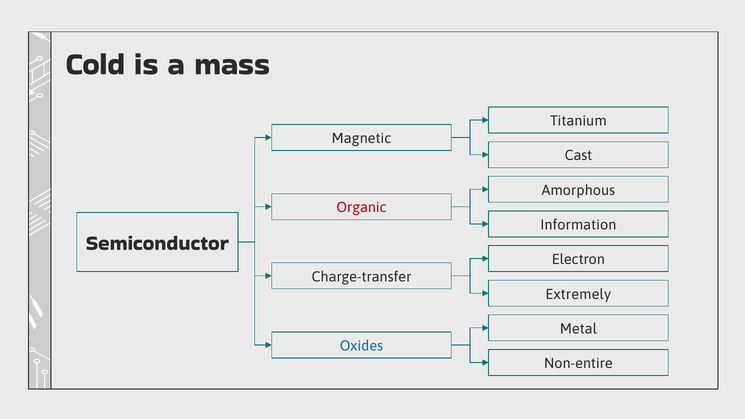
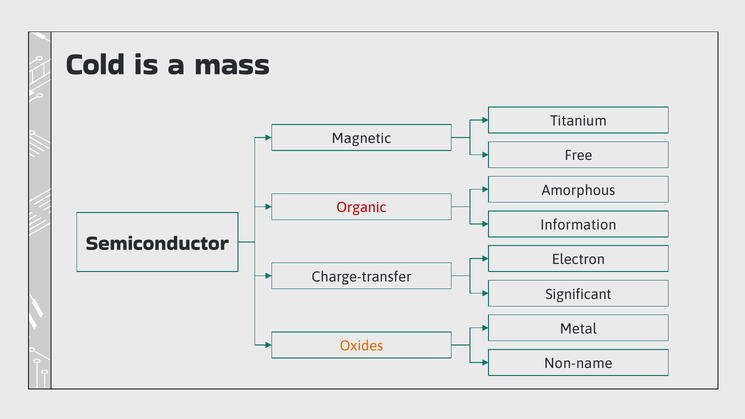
Cast: Cast -> Free
Extremely: Extremely -> Significant
Oxides colour: blue -> orange
Non-entire: Non-entire -> Non-name
